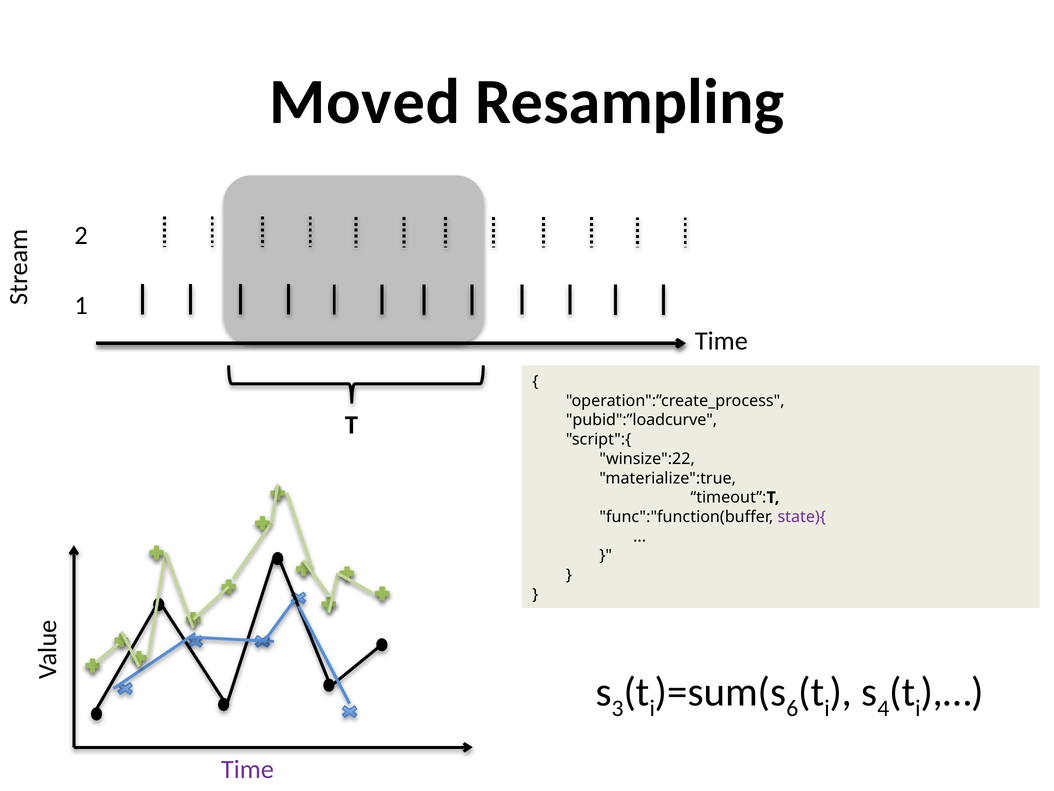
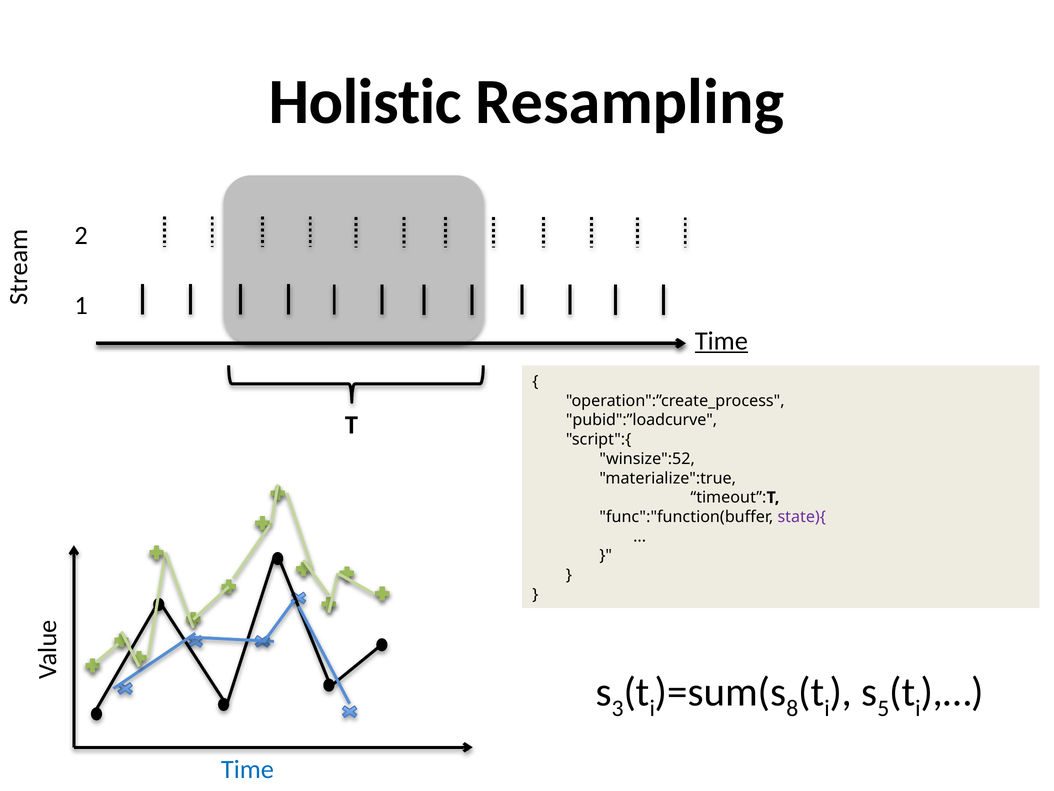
Moved: Moved -> Holistic
Time at (721, 341) underline: none -> present
winsize":22: winsize":22 -> winsize":52
6: 6 -> 8
4: 4 -> 5
Time at (247, 769) colour: purple -> blue
